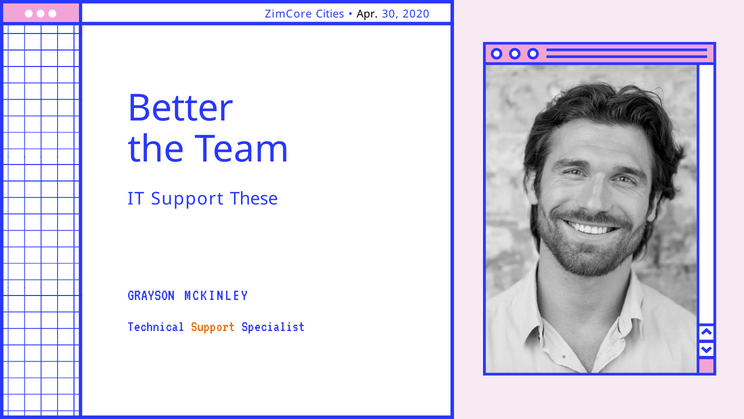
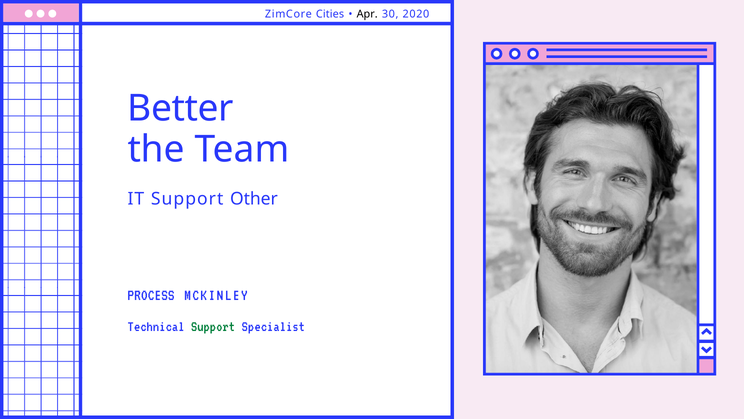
These: These -> Other
GRAYSON: GRAYSON -> PROCESS
Support at (213, 326) colour: orange -> green
